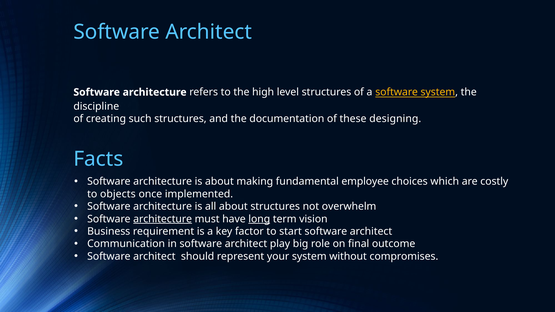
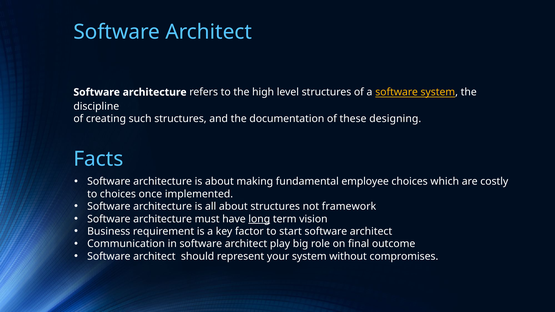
to objects: objects -> choices
overwhelm: overwhelm -> framework
architecture at (163, 219) underline: present -> none
